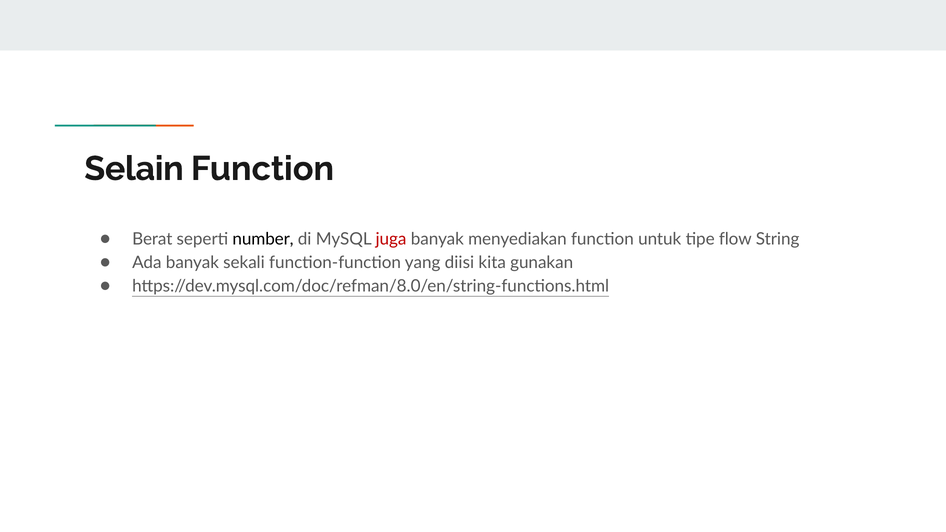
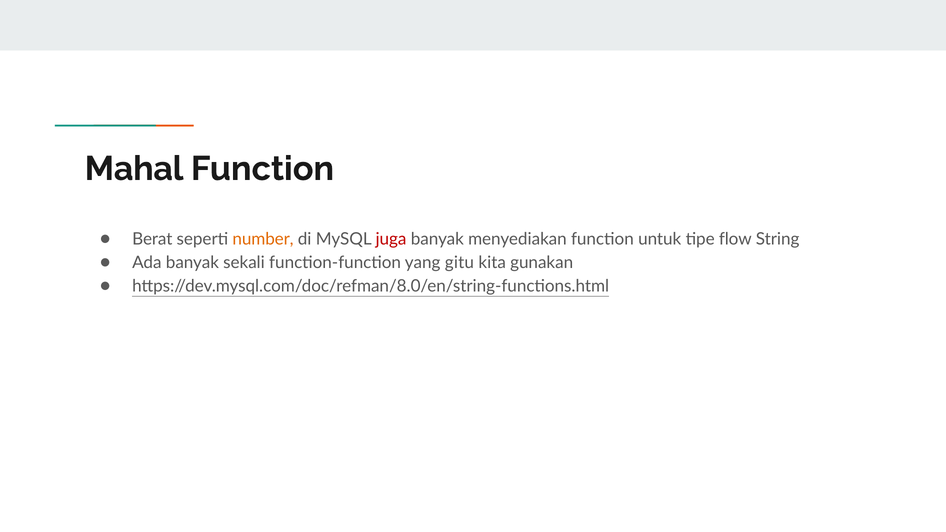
Selain: Selain -> Mahal
number colour: black -> orange
diisi: diisi -> gitu
